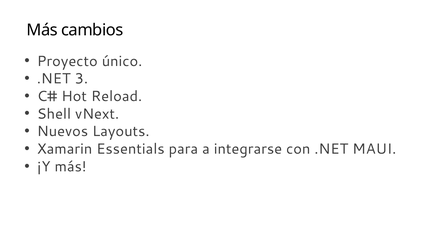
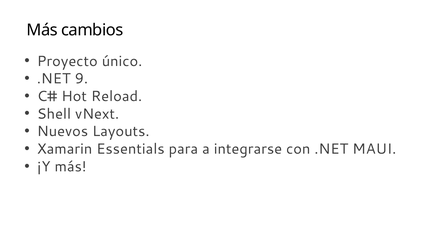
3: 3 -> 9
